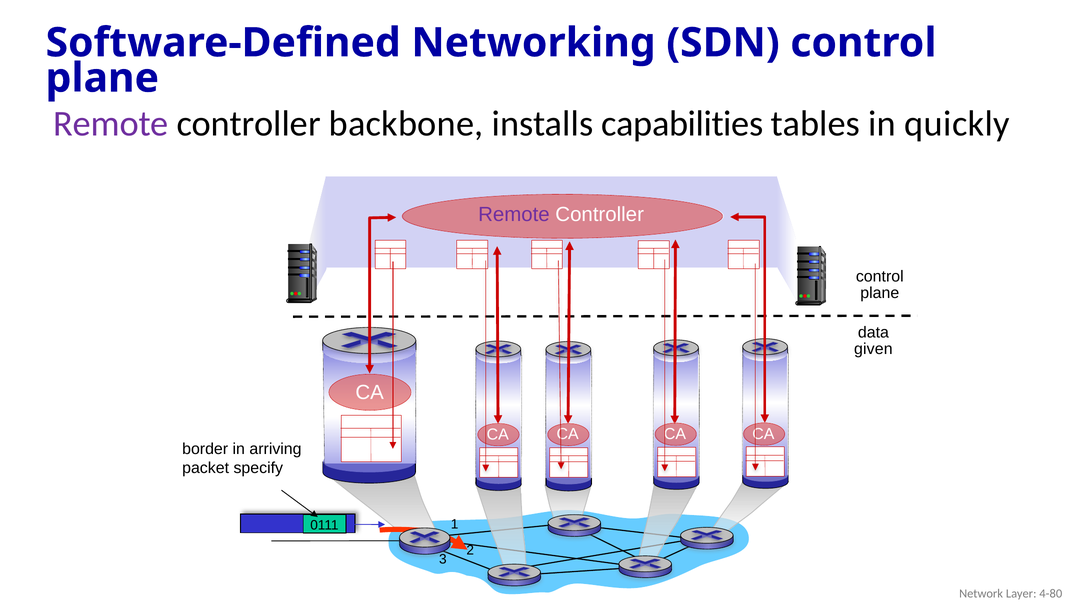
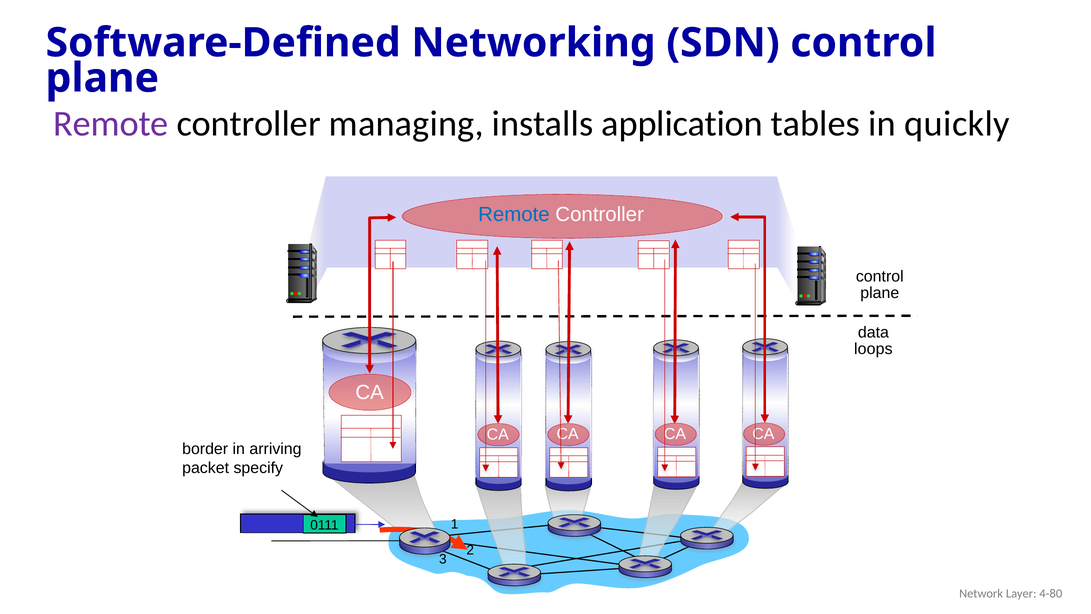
backbone: backbone -> managing
capabilities: capabilities -> application
Remote at (514, 214) colour: purple -> blue
given: given -> loops
